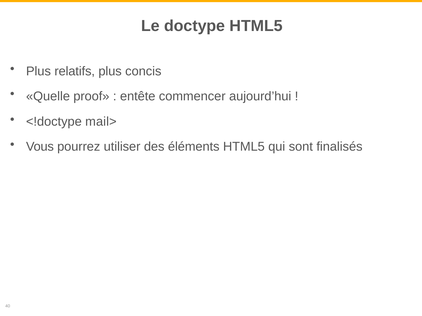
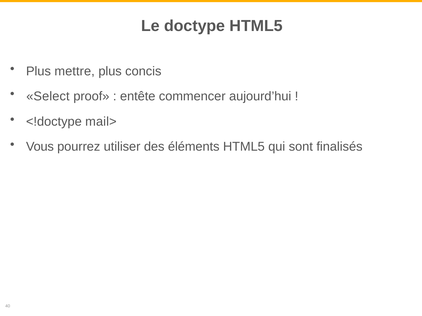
relatifs: relatifs -> mettre
Quelle: Quelle -> Select
